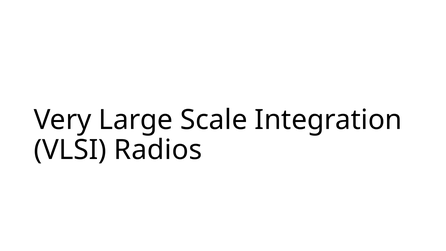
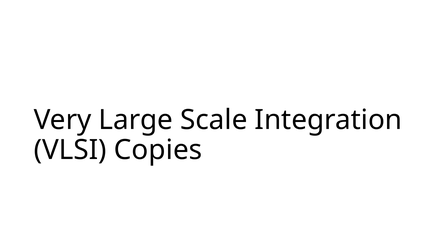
Radios: Radios -> Copies
